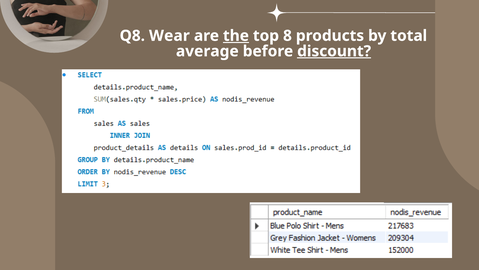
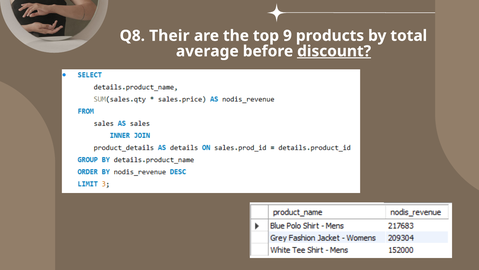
Wear: Wear -> Their
the underline: present -> none
8: 8 -> 9
